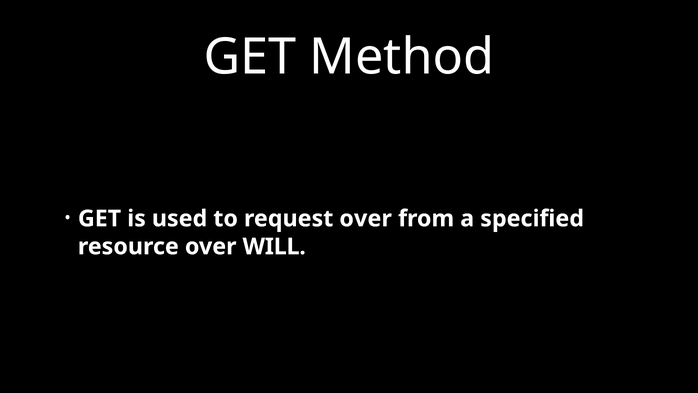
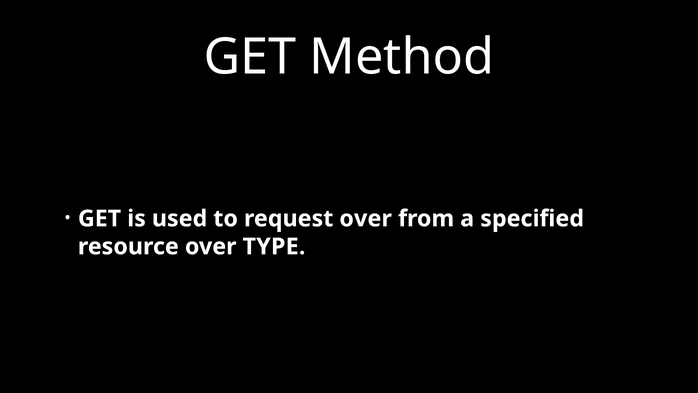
WILL: WILL -> TYPE
